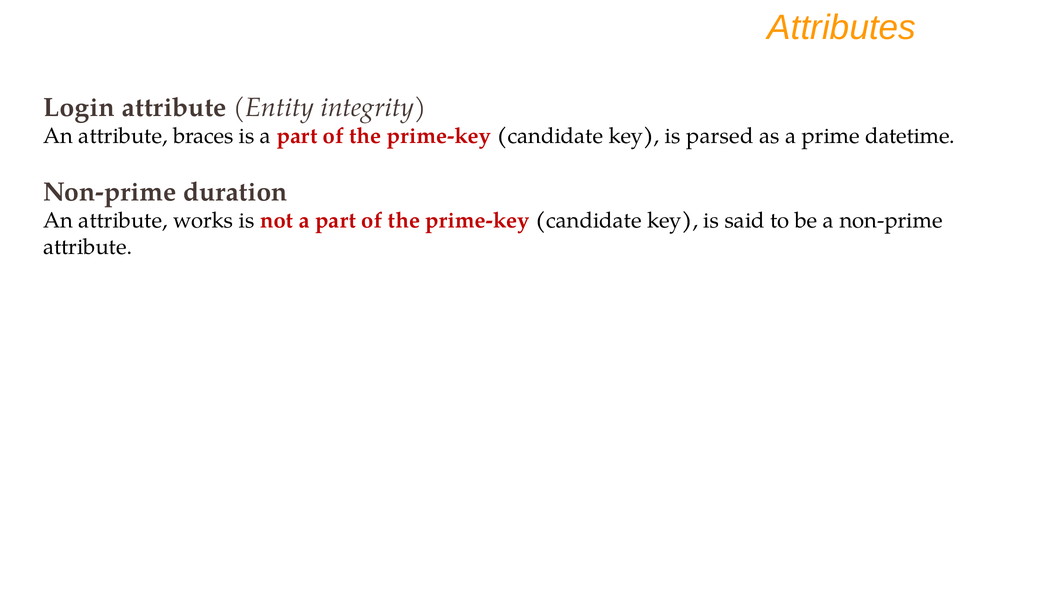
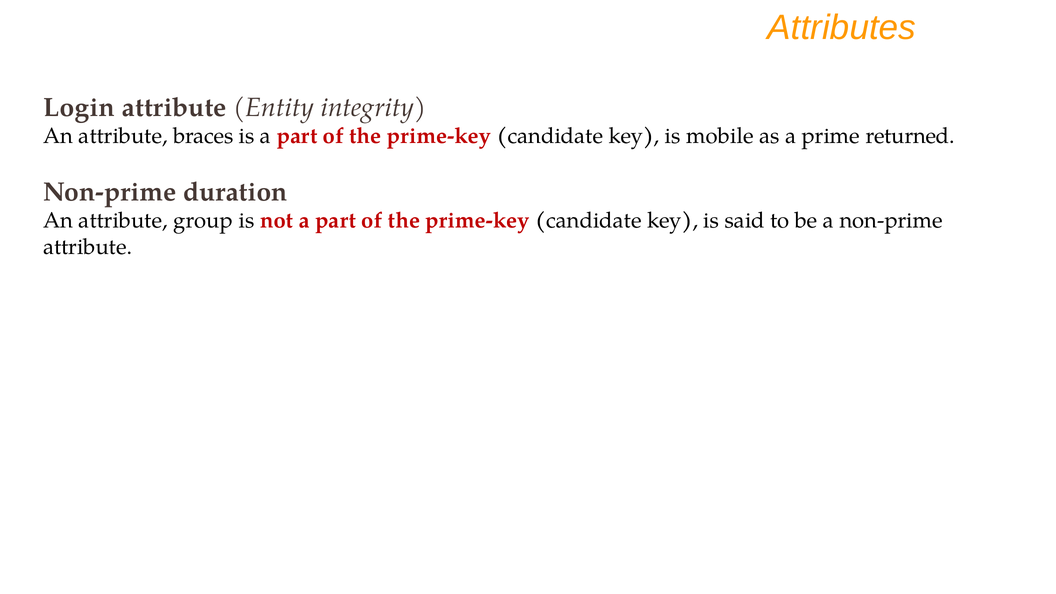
parsed: parsed -> mobile
datetime: datetime -> returned
works: works -> group
